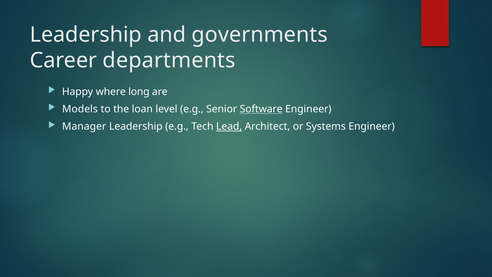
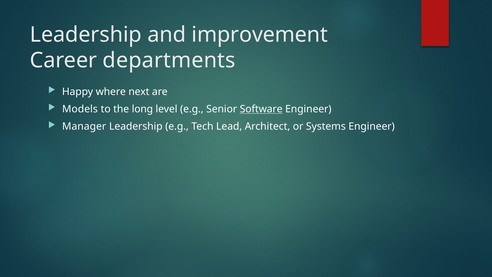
governments: governments -> improvement
long: long -> next
loan: loan -> long
Lead underline: present -> none
